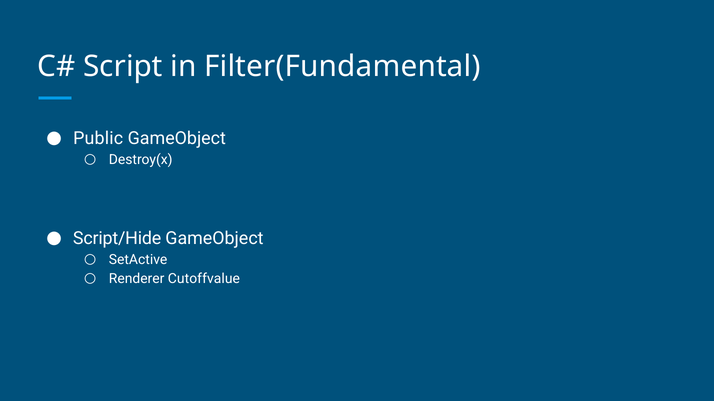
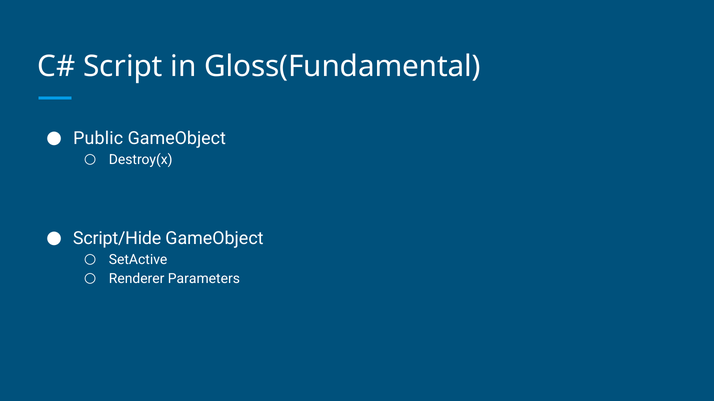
Filter(Fundamental: Filter(Fundamental -> Gloss(Fundamental
Cutoffvalue: Cutoffvalue -> Parameters
